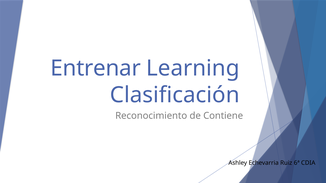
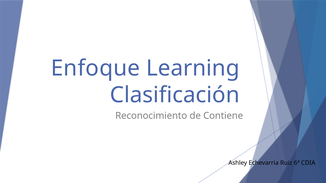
Entrenar: Entrenar -> Enfoque
